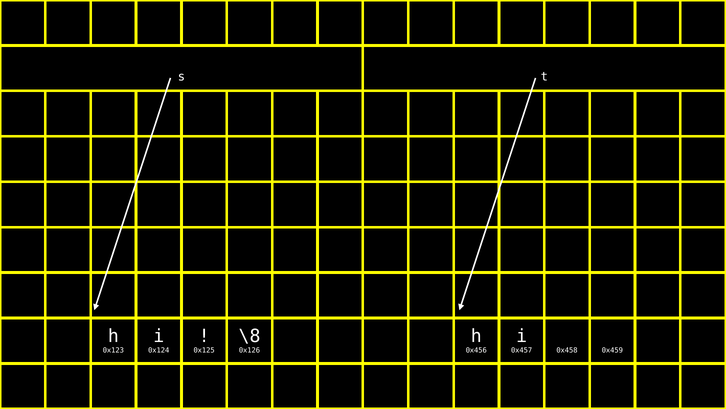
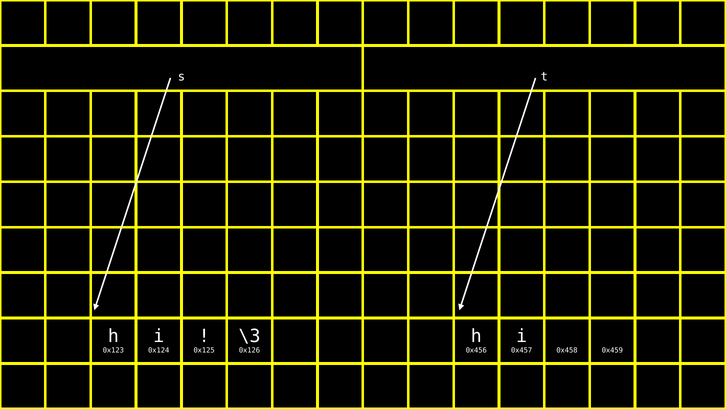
\8: \8 -> \3
